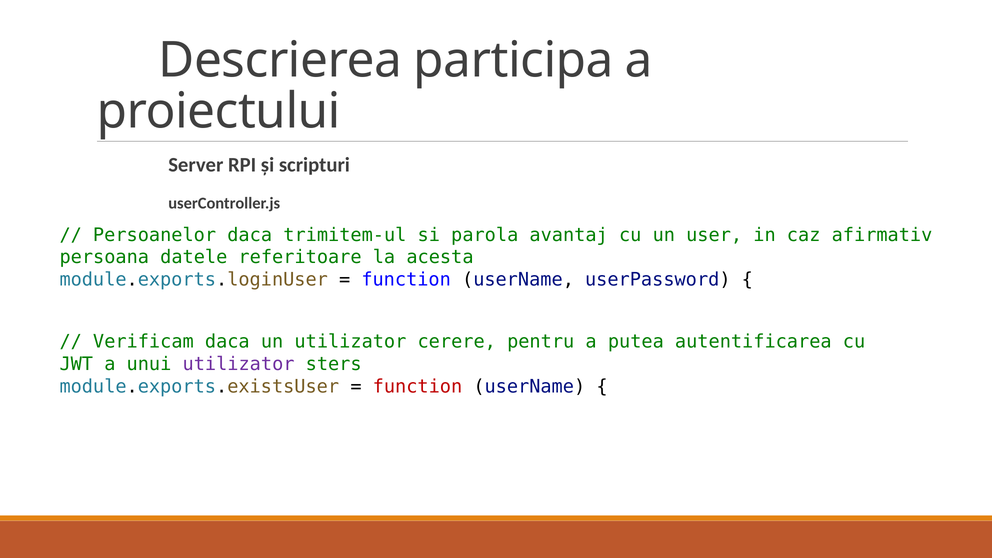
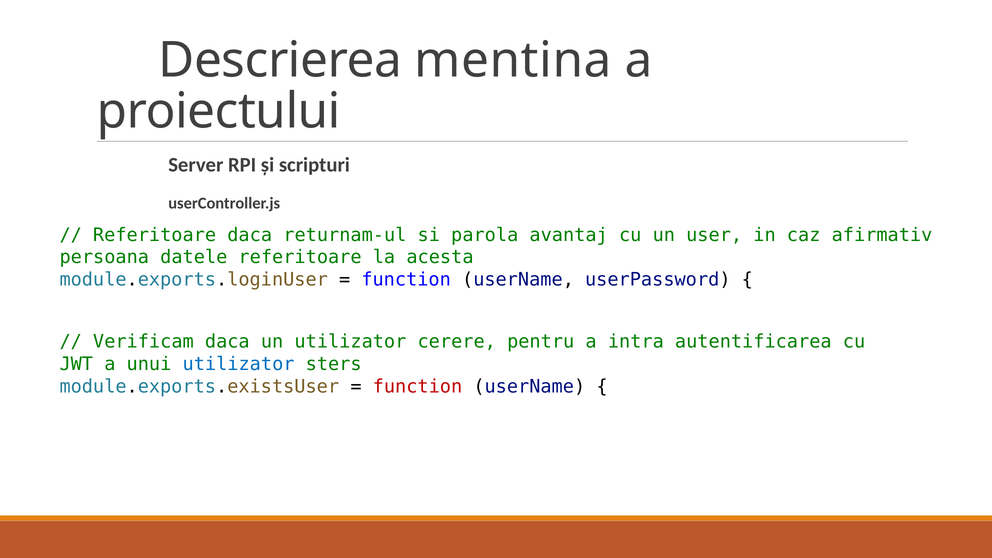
participa: participa -> mentina
Persoanelor at (155, 235): Persoanelor -> Referitoare
trimitem-ul: trimitem-ul -> returnam-ul
putea: putea -> intra
utilizator at (239, 364) colour: purple -> blue
